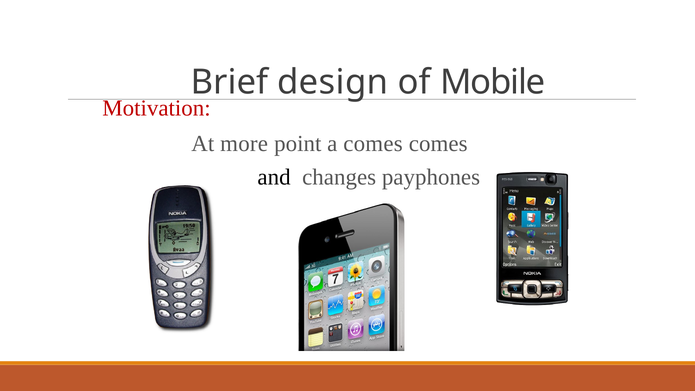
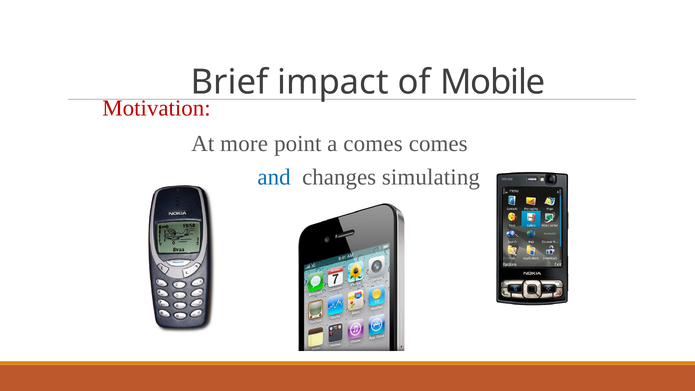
design: design -> impact
and colour: black -> blue
payphones: payphones -> simulating
